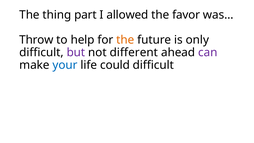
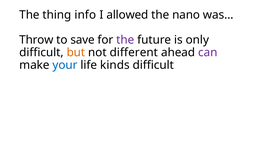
part: part -> info
favor: favor -> nano
help: help -> save
the at (125, 40) colour: orange -> purple
but colour: purple -> orange
could: could -> kinds
